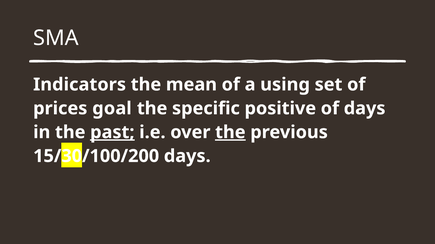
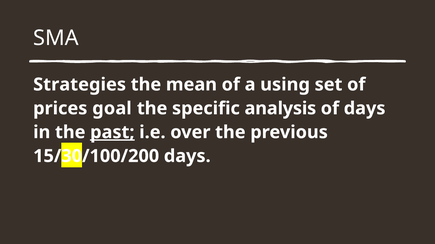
Indicators: Indicators -> Strategies
positive: positive -> analysis
the at (230, 133) underline: present -> none
